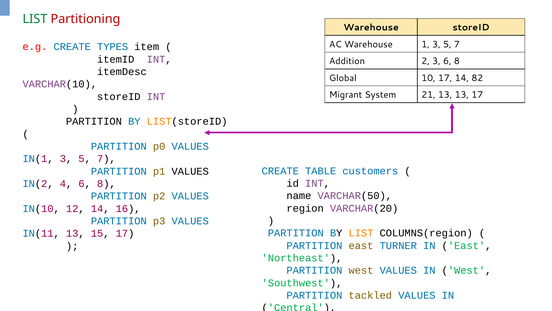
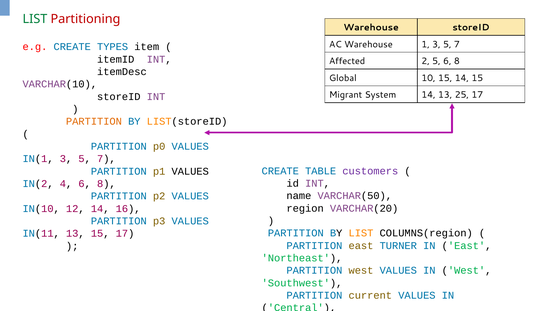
Addition: Addition -> Affected
2 3: 3 -> 5
10 17: 17 -> 15
14 82: 82 -> 15
System 21: 21 -> 14
13 13: 13 -> 25
PARTITION at (94, 121) colour: black -> orange
customers colour: blue -> purple
tackled: tackled -> current
